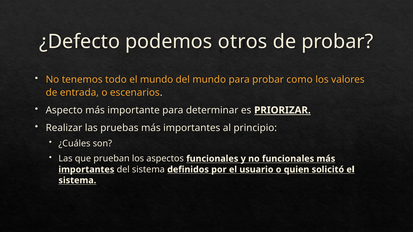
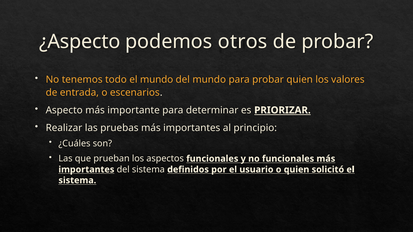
¿Defecto: ¿Defecto -> ¿Aspecto
probar como: como -> quien
